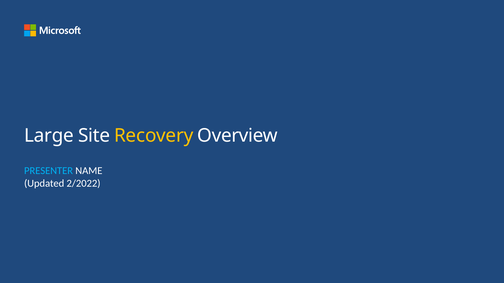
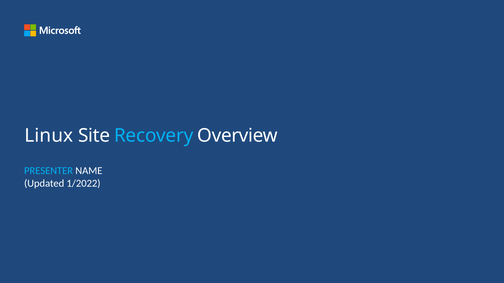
Large: Large -> Linux
Recovery colour: yellow -> light blue
2/2022: 2/2022 -> 1/2022
